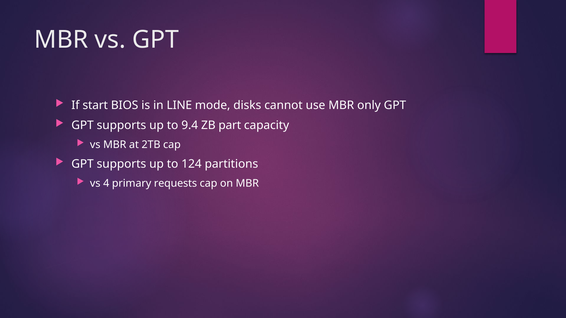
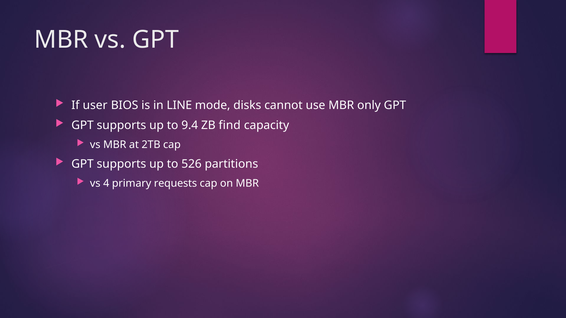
start: start -> user
part: part -> find
124: 124 -> 526
